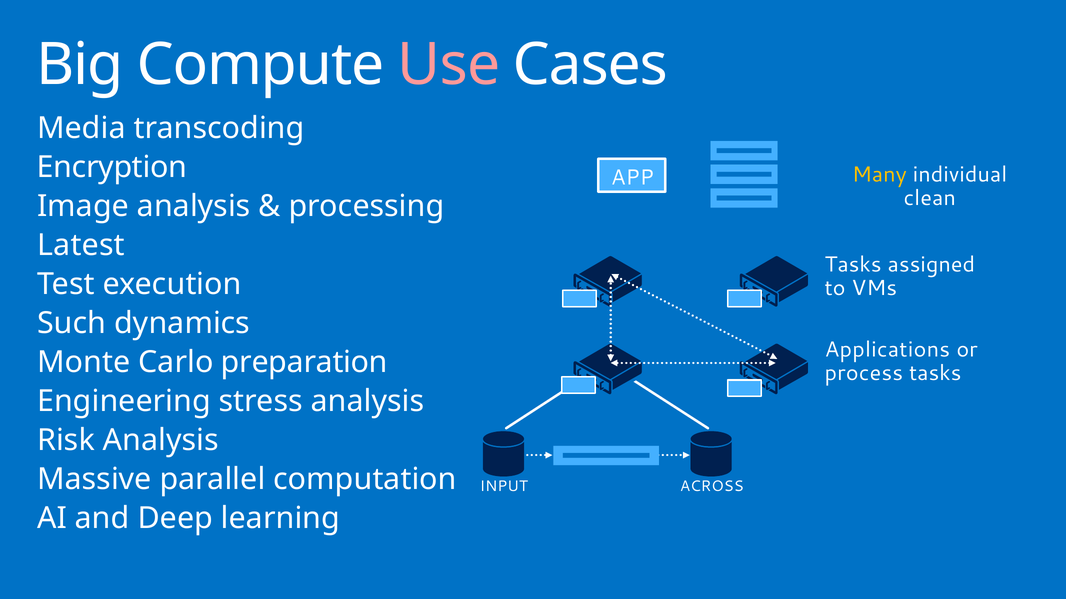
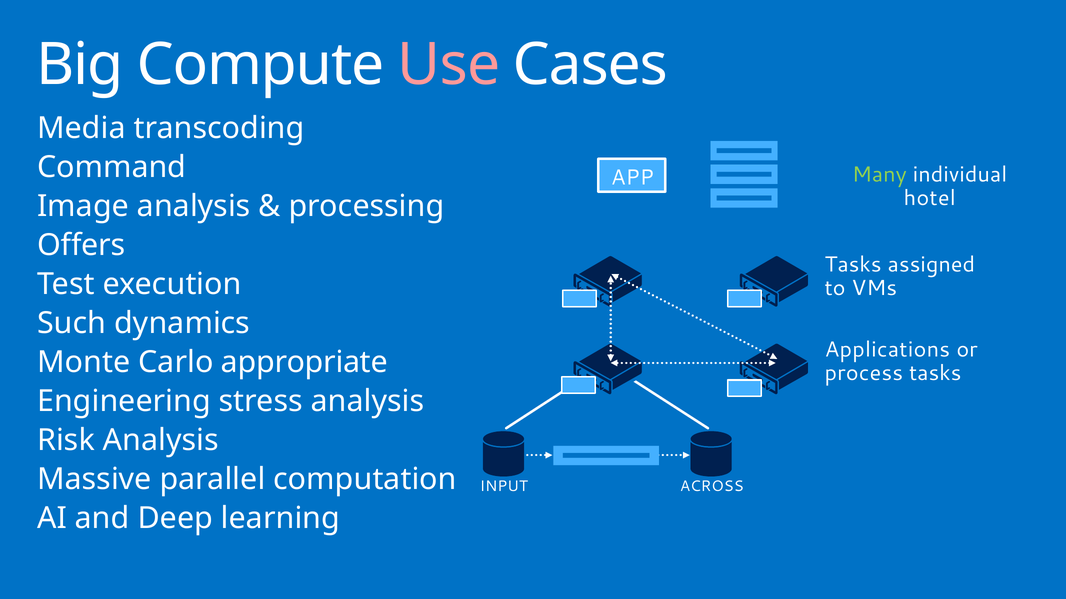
Encryption: Encryption -> Command
Many colour: yellow -> light green
clean: clean -> hotel
Latest: Latest -> Offers
preparation: preparation -> appropriate
